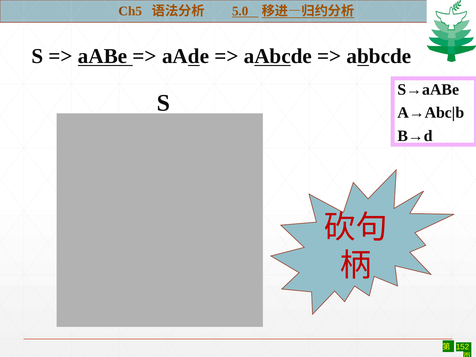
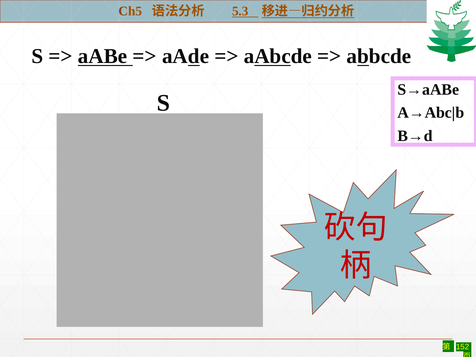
5.0: 5.0 -> 5.3
